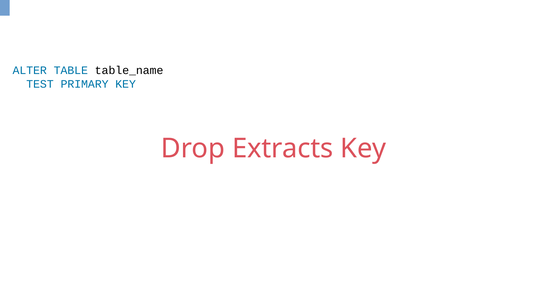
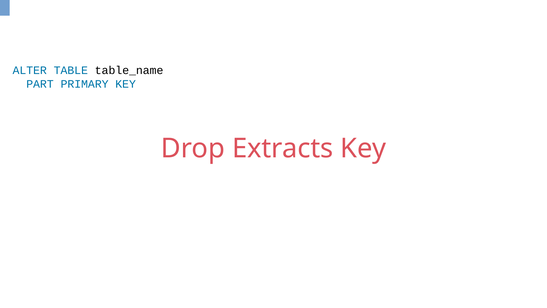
TEST: TEST -> PART
